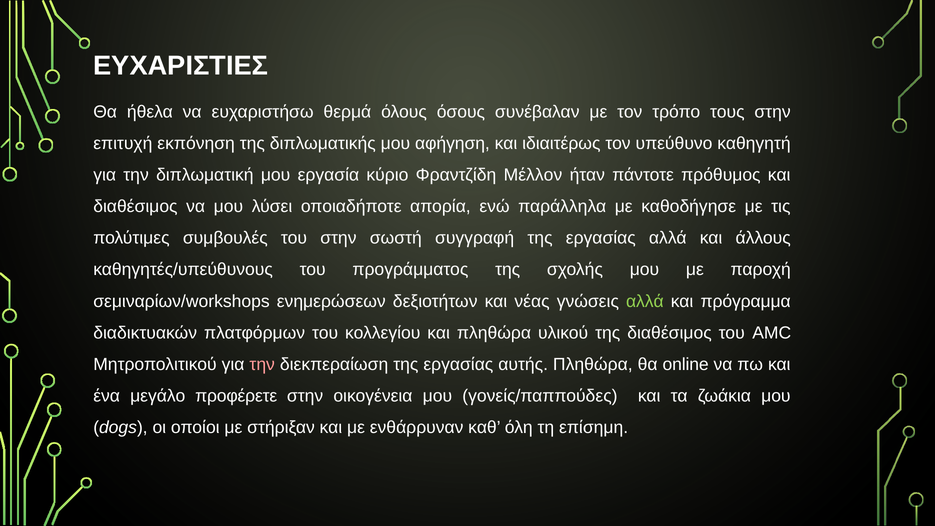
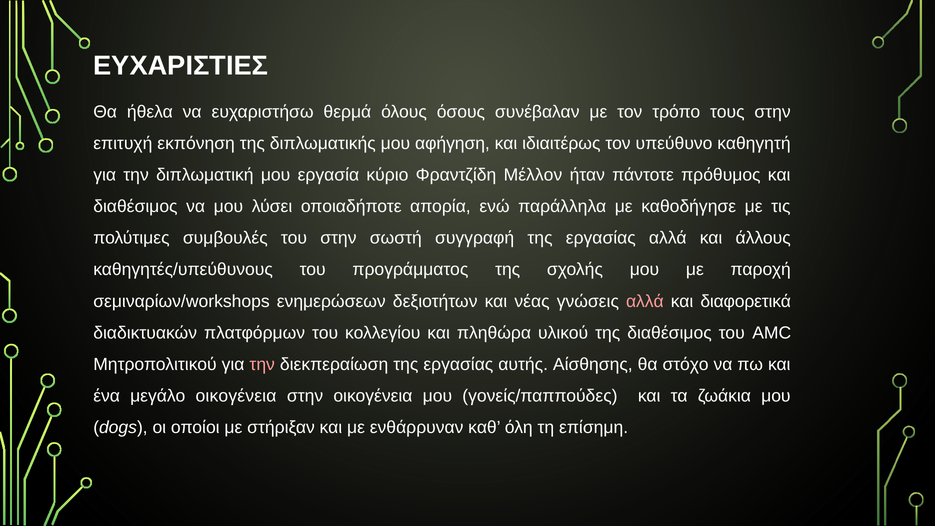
αλλά at (645, 301) colour: light green -> pink
πρόγραμμα: πρόγραμμα -> διαφορετικά
αυτής Πληθώρα: Πληθώρα -> Αίσθησης
online: online -> στόχο
μεγάλο προφέρετε: προφέρετε -> οικογένεια
